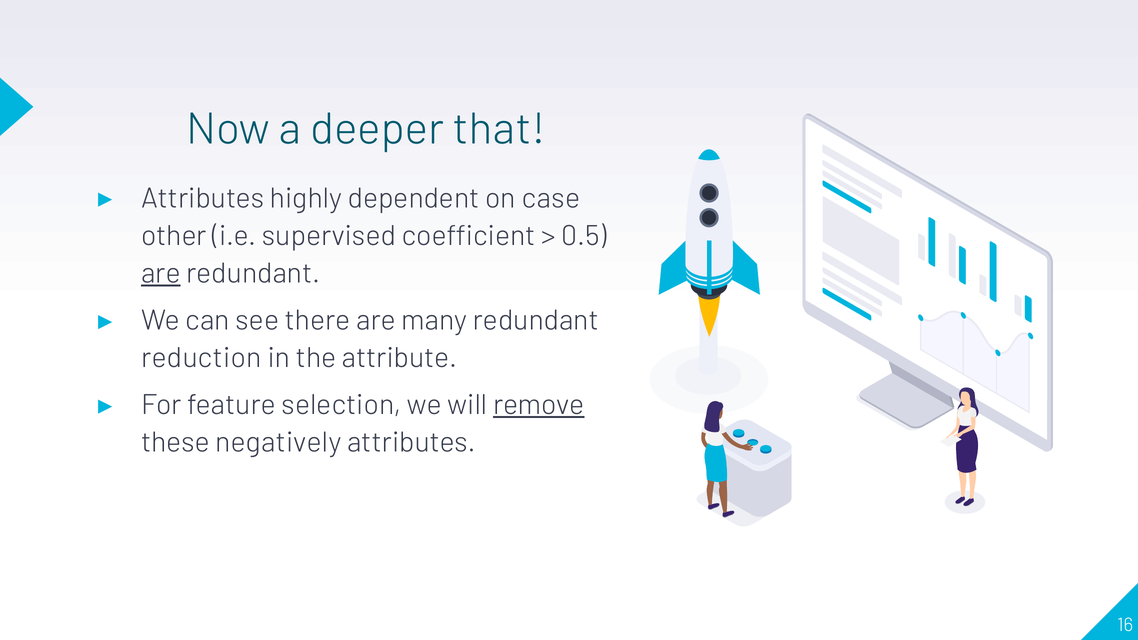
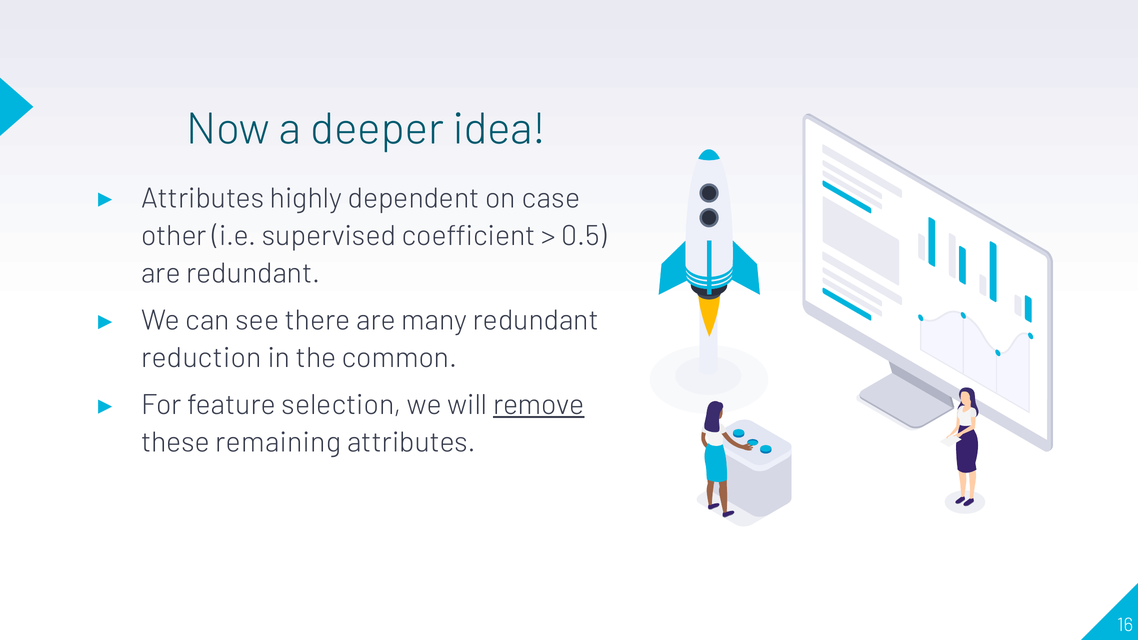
that: that -> idea
are at (161, 273) underline: present -> none
attribute: attribute -> common
negatively: negatively -> remaining
